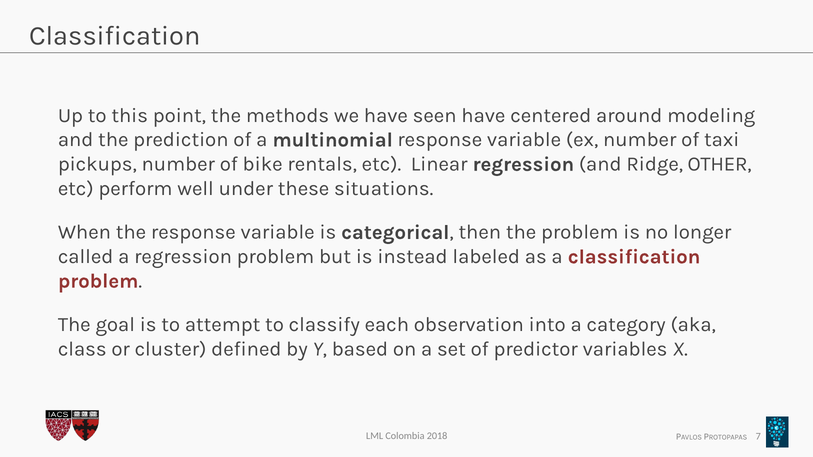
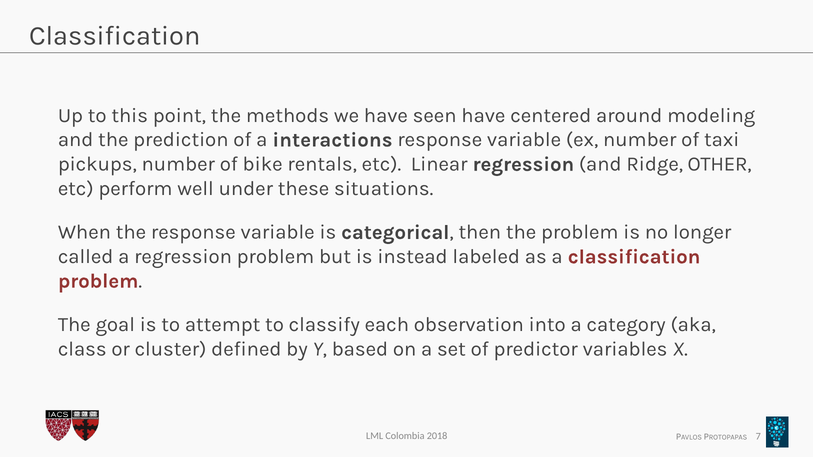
multinomial: multinomial -> interactions
